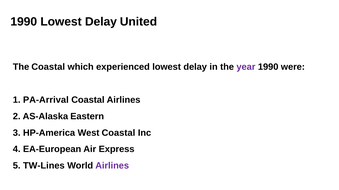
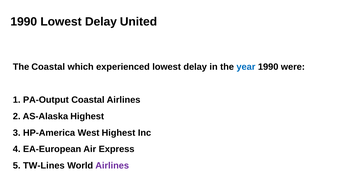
year colour: purple -> blue
PA-Arrival: PA-Arrival -> PA-Output
AS-Alaska Eastern: Eastern -> Highest
West Coastal: Coastal -> Highest
